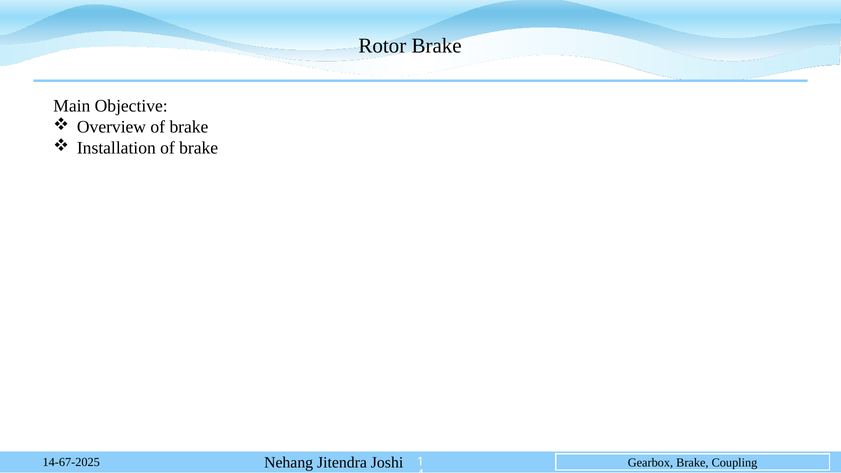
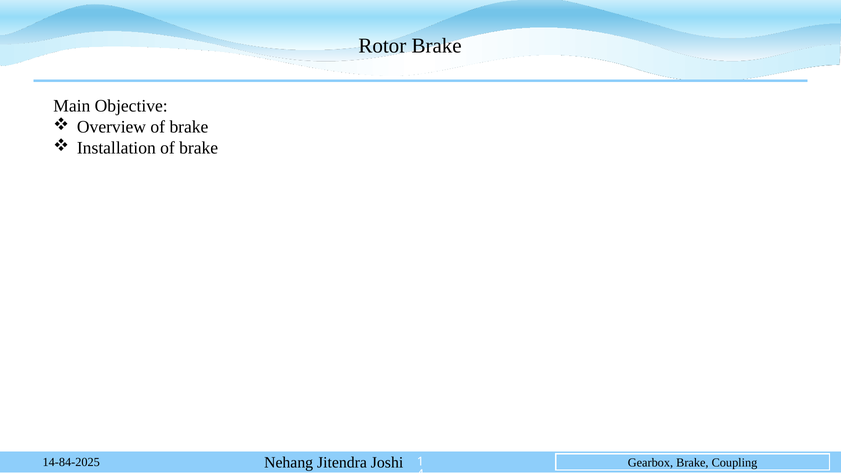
14-67-2025: 14-67-2025 -> 14-84-2025
